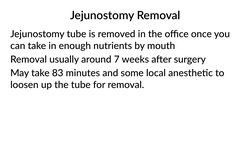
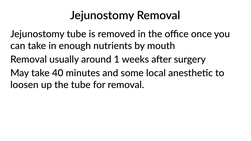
7: 7 -> 1
83: 83 -> 40
